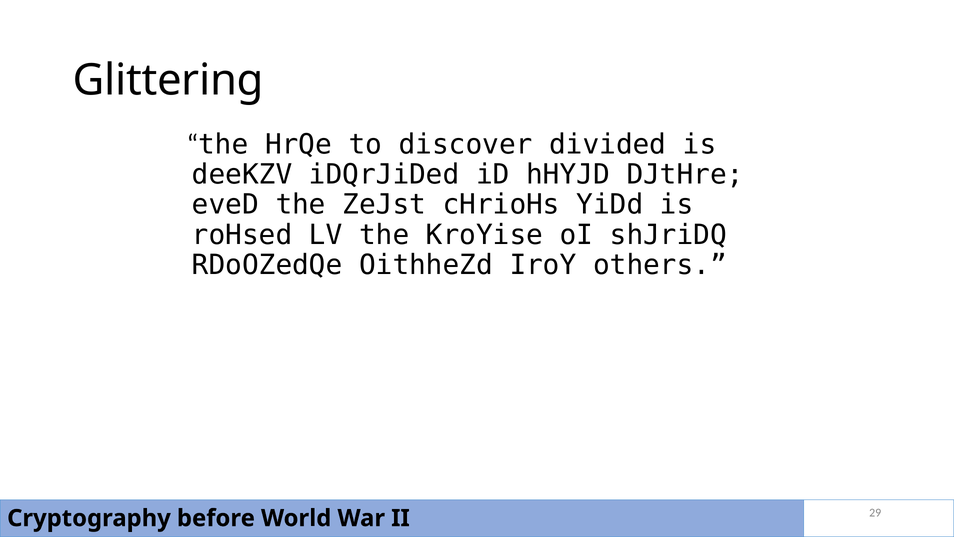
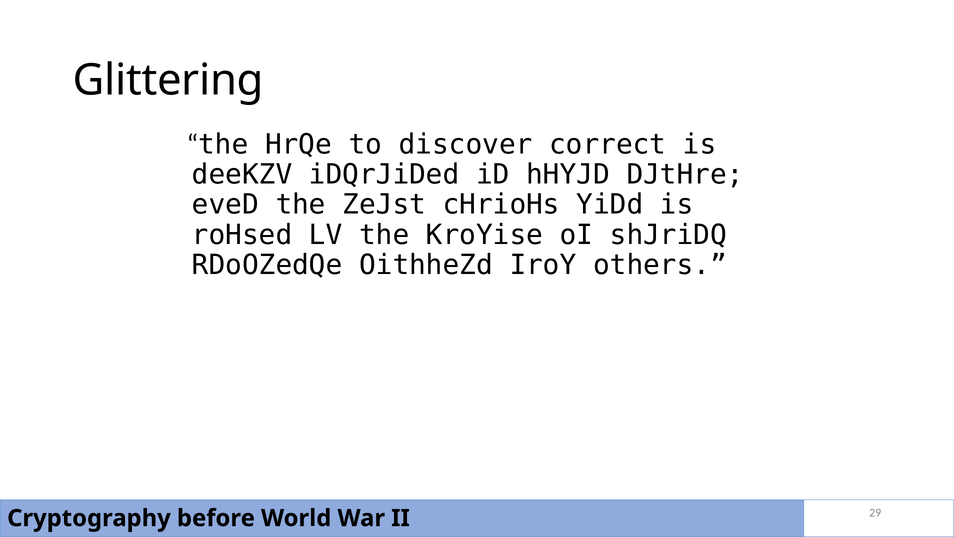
divided: divided -> correct
